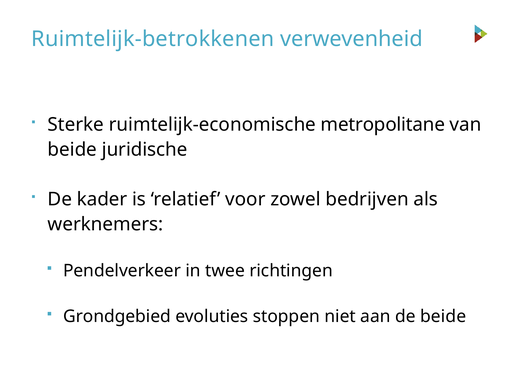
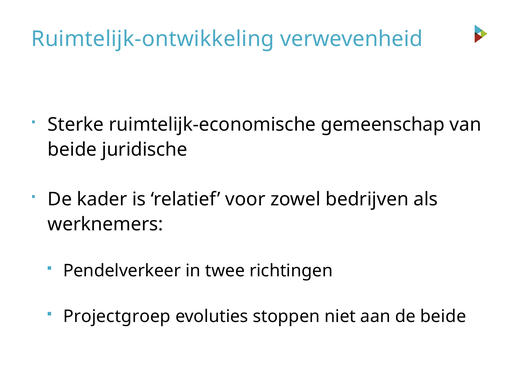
Ruimtelijk-betrokkenen: Ruimtelijk-betrokkenen -> Ruimtelijk-ontwikkeling
metropolitane: metropolitane -> gemeenschap
Grondgebied: Grondgebied -> Projectgroep
